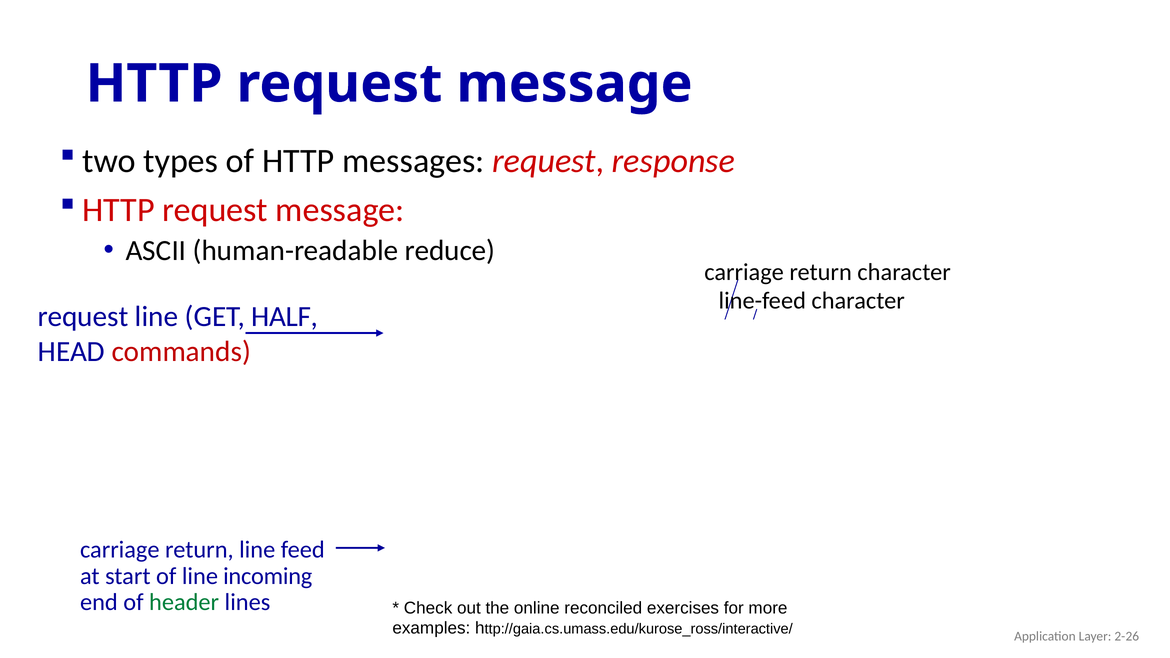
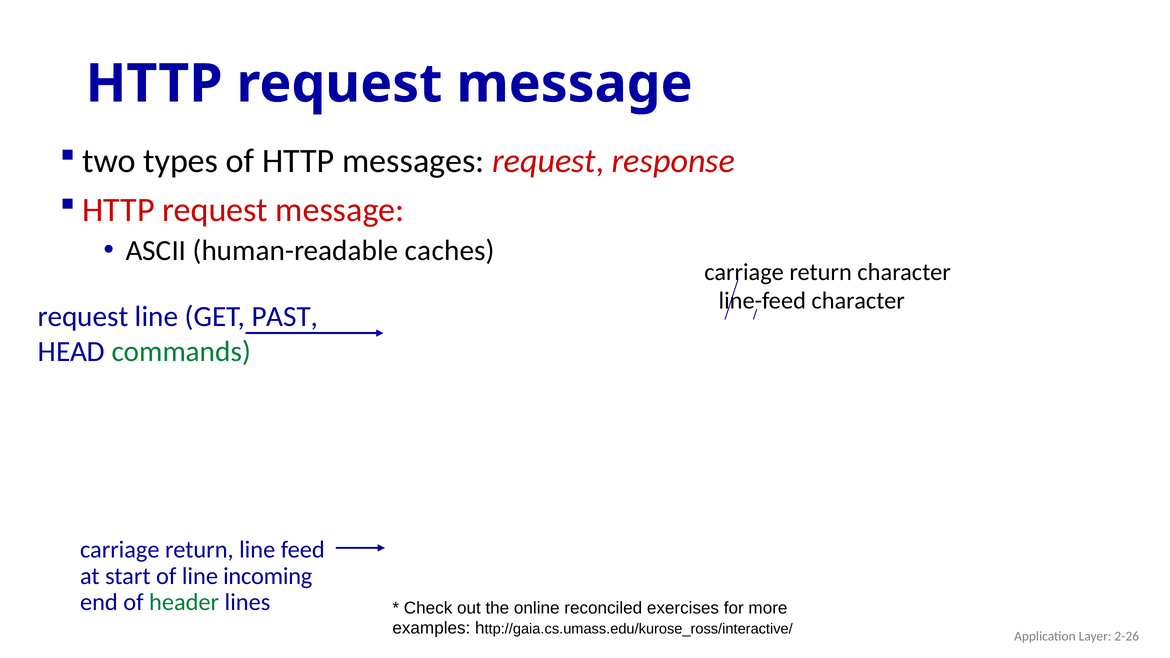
reduce: reduce -> caches
HALF: HALF -> PAST
commands colour: red -> green
